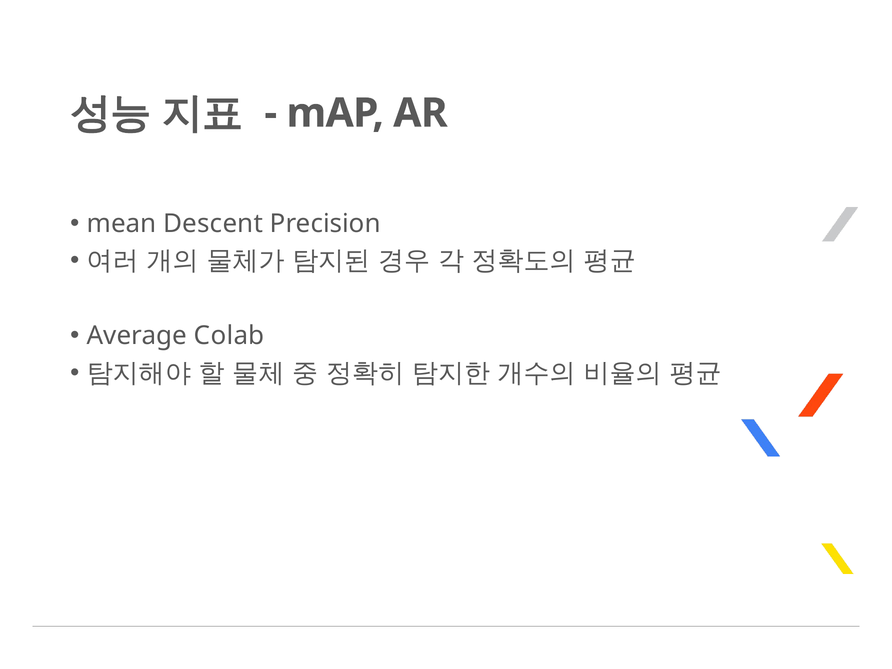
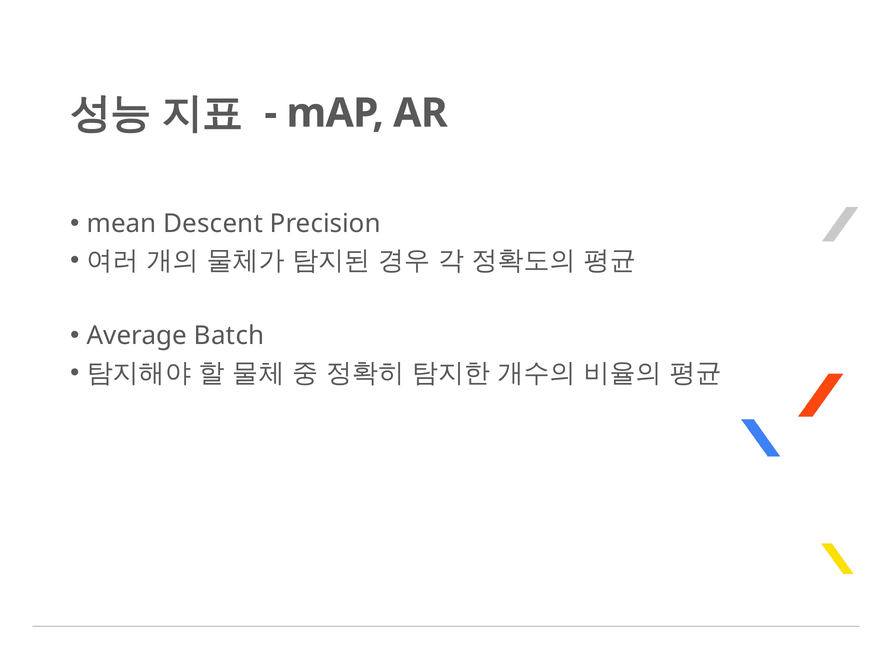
Colab: Colab -> Batch
